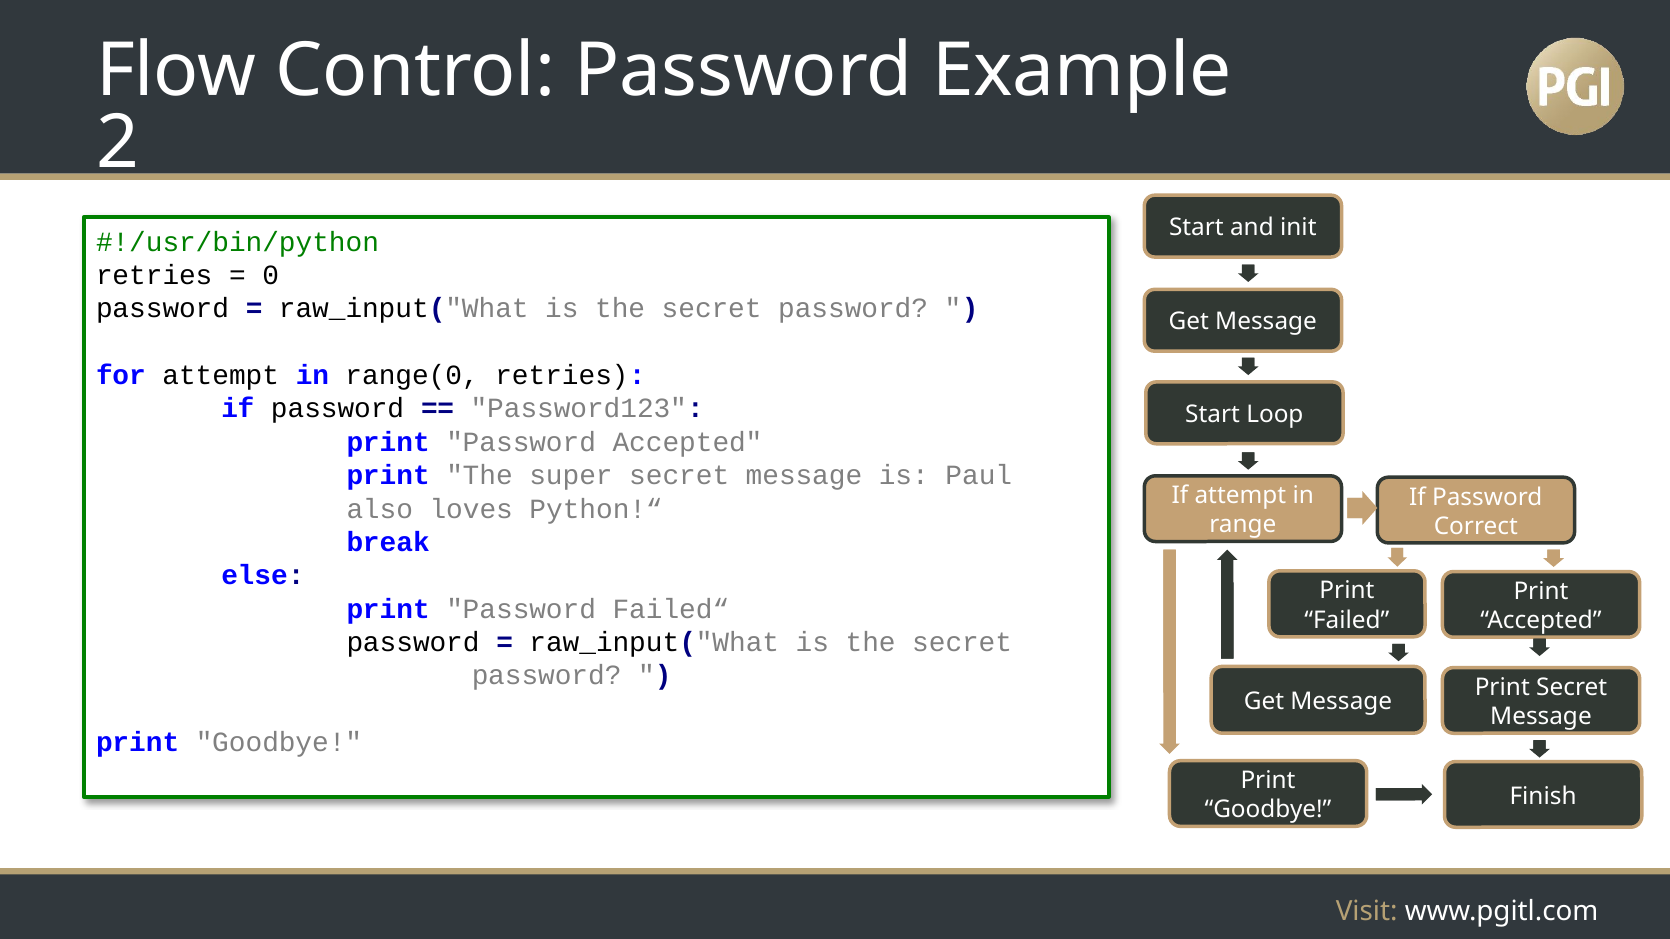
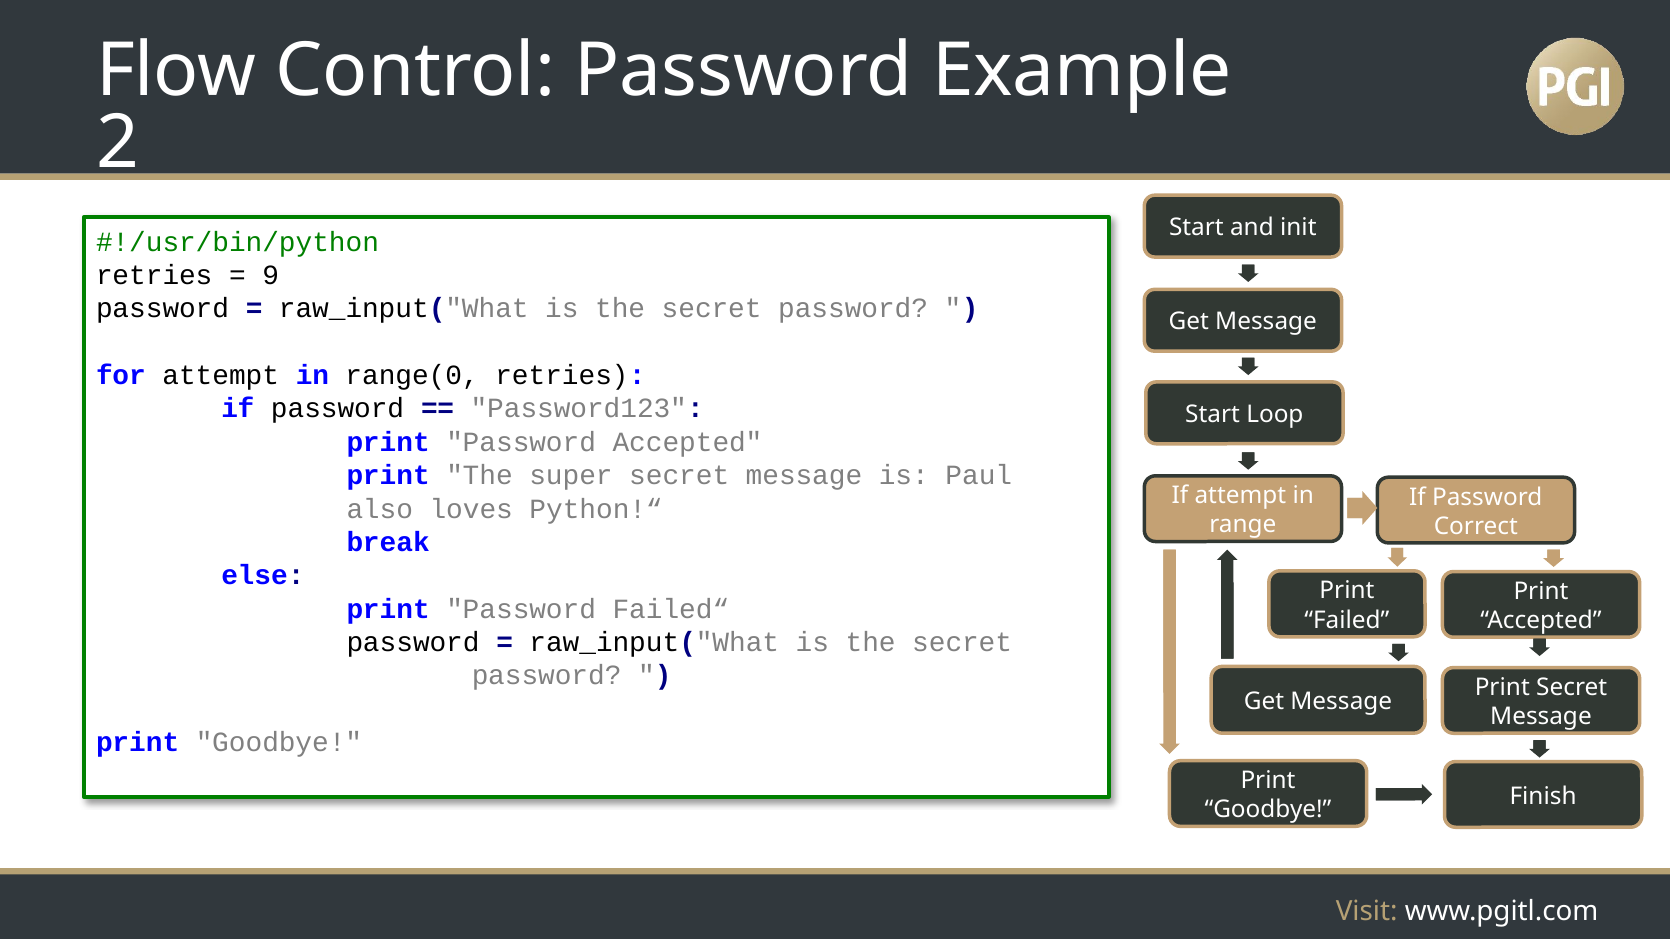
0: 0 -> 9
